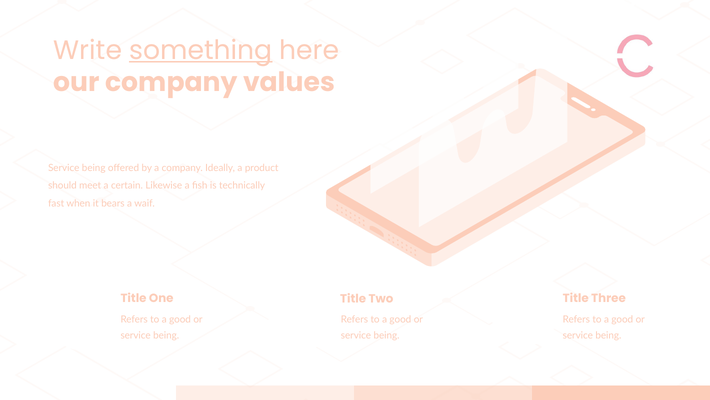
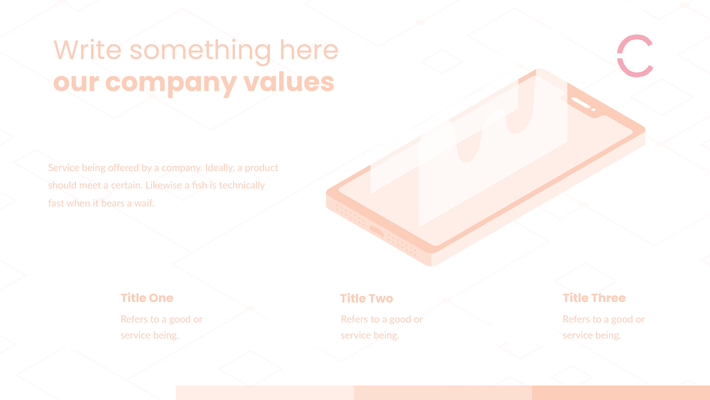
something underline: present -> none
